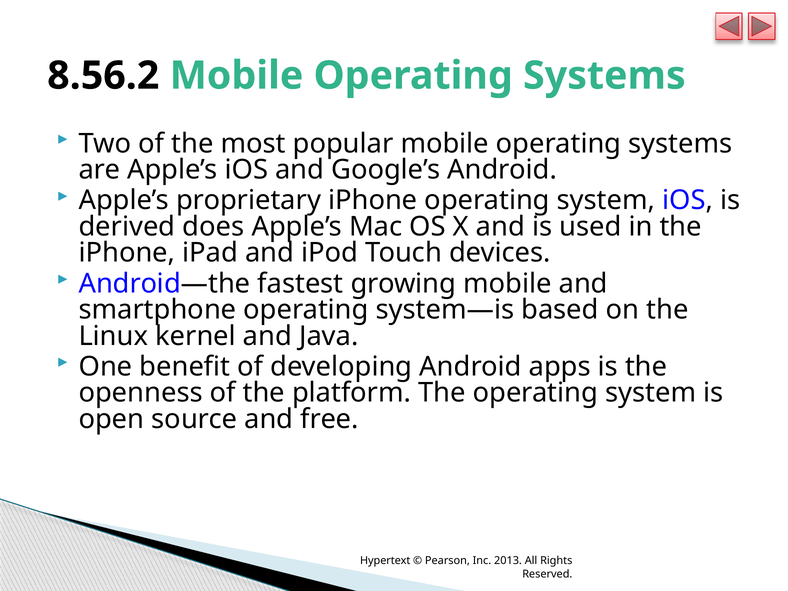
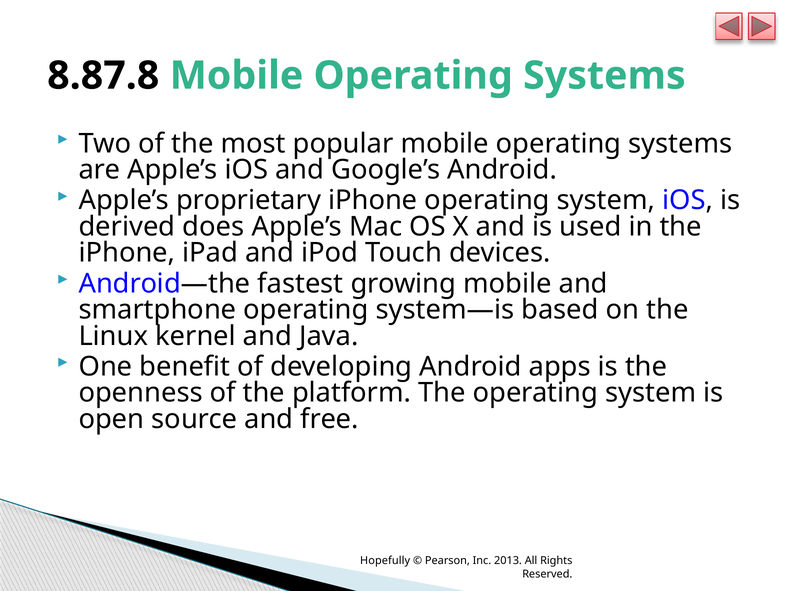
8.56.2: 8.56.2 -> 8.87.8
Hypertext: Hypertext -> Hopefully
